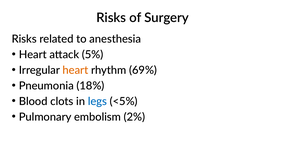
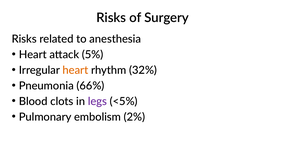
69%: 69% -> 32%
18%: 18% -> 66%
legs colour: blue -> purple
